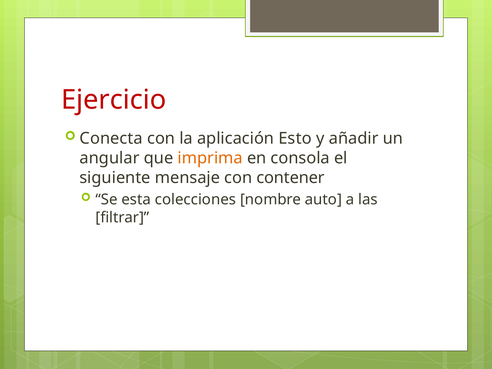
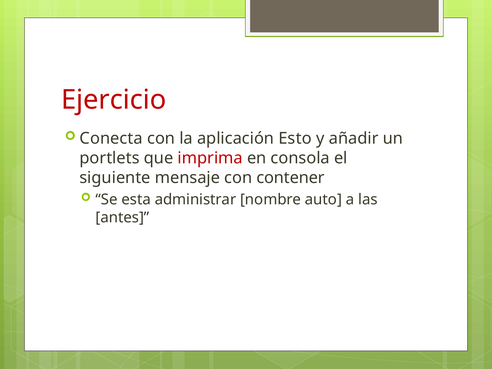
angular: angular -> portlets
imprima colour: orange -> red
colecciones: colecciones -> administrar
filtrar: filtrar -> antes
